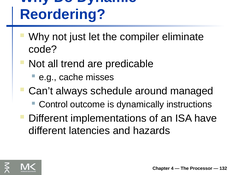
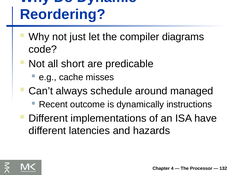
eliminate: eliminate -> diagrams
trend: trend -> short
Control: Control -> Recent
